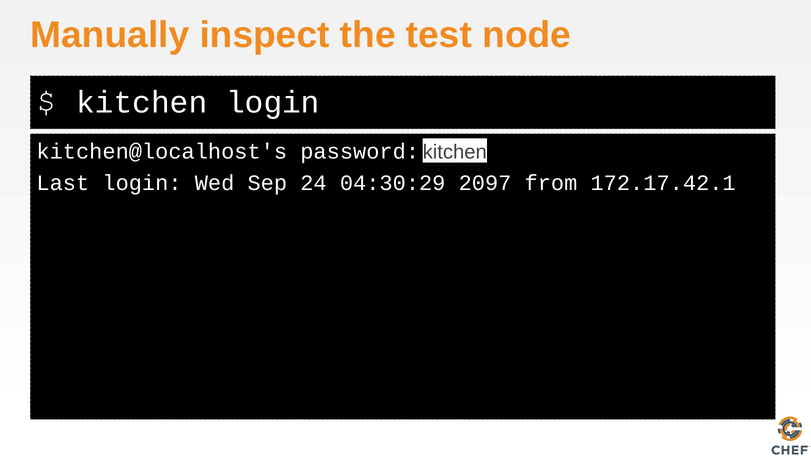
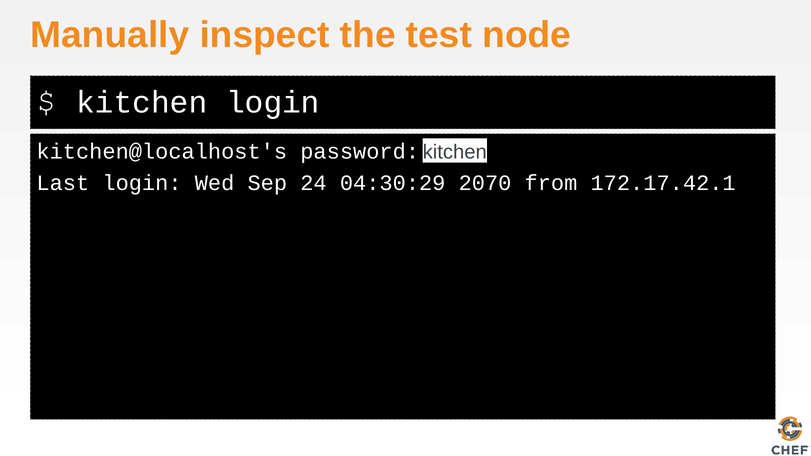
2097: 2097 -> 2070
